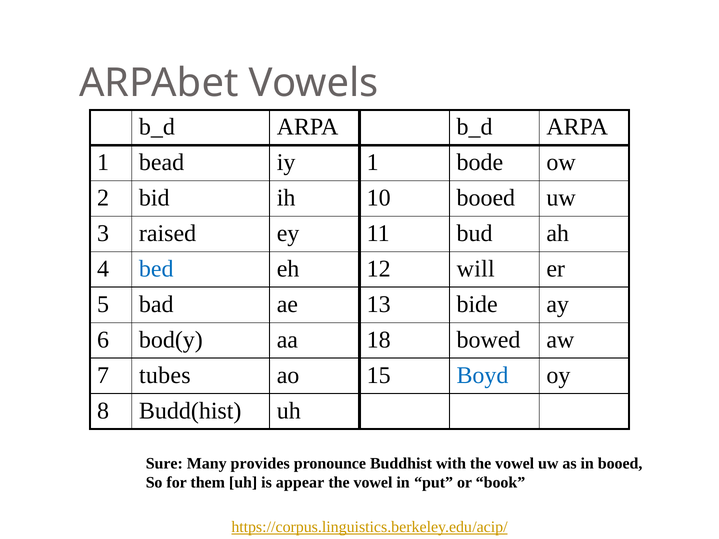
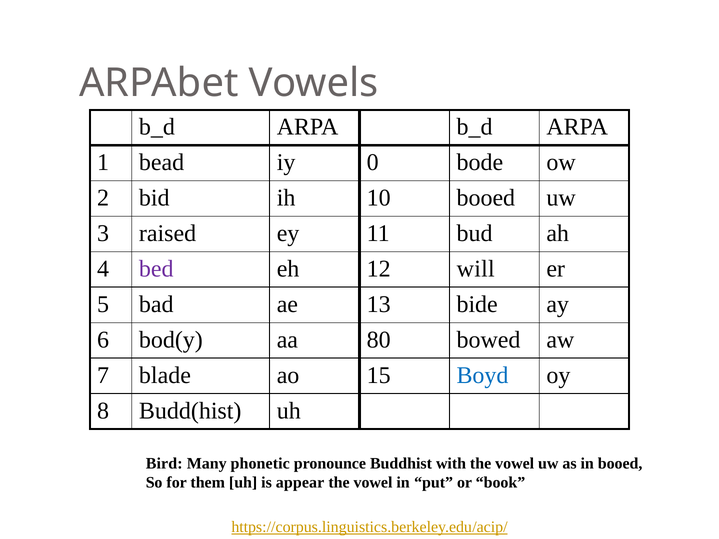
iy 1: 1 -> 0
bed colour: blue -> purple
18: 18 -> 80
tubes: tubes -> blade
Sure: Sure -> Bird
provides: provides -> phonetic
